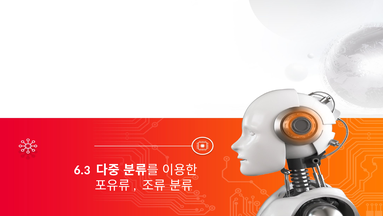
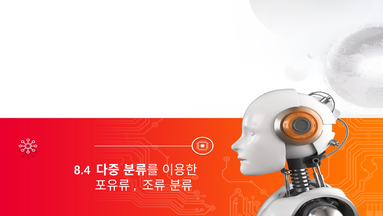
6.3: 6.3 -> 8.4
